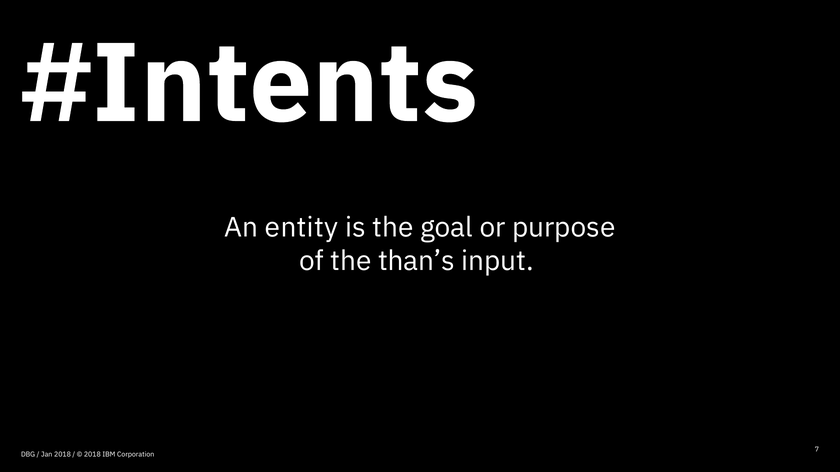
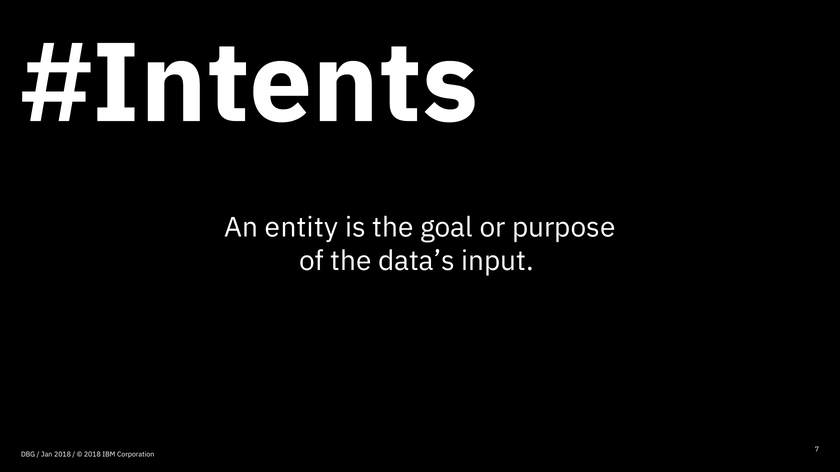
than’s: than’s -> data’s
